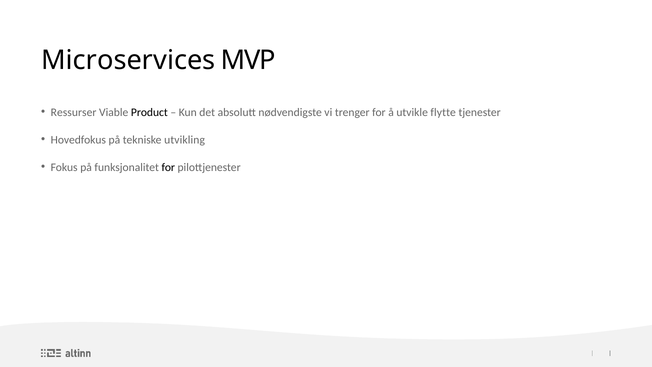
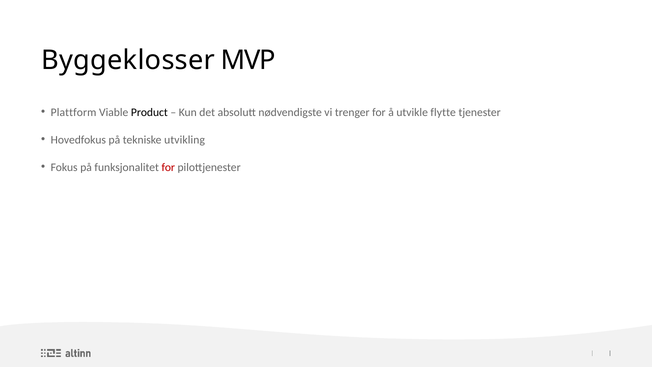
Microservices: Microservices -> Byggeklosser
Ressurser: Ressurser -> Plattform
for at (168, 167) colour: black -> red
